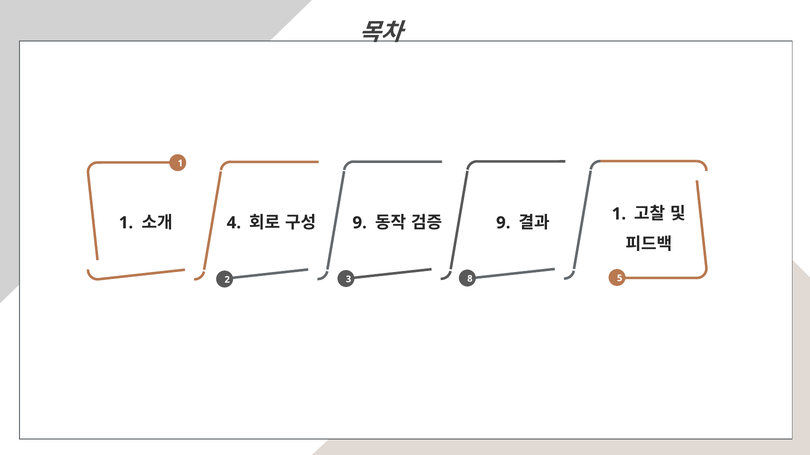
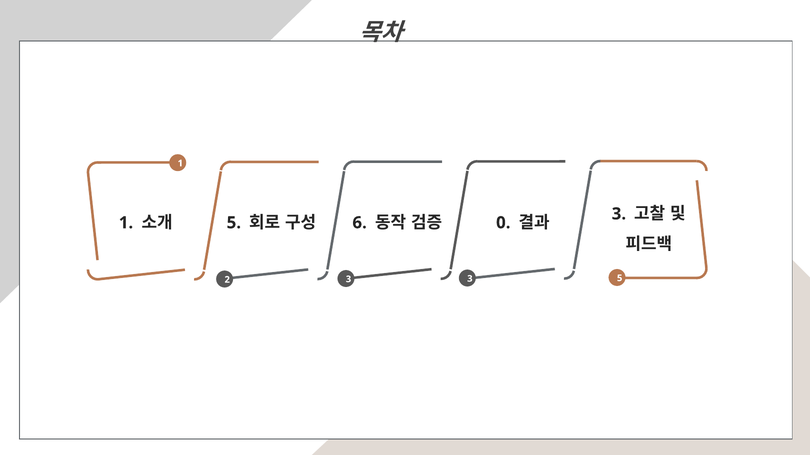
4 at (234, 223): 4 -> 5
9 at (360, 223): 9 -> 6
9 at (503, 223): 9 -> 0
1 at (619, 214): 1 -> 3
3 8: 8 -> 3
